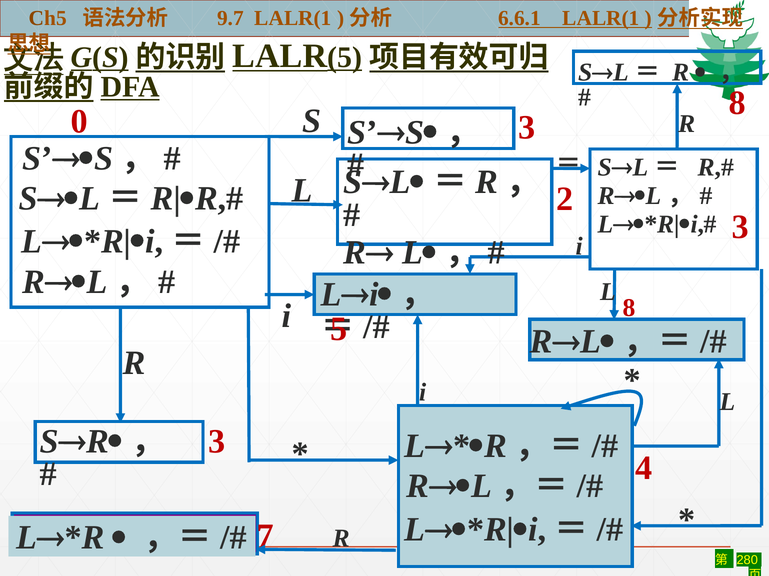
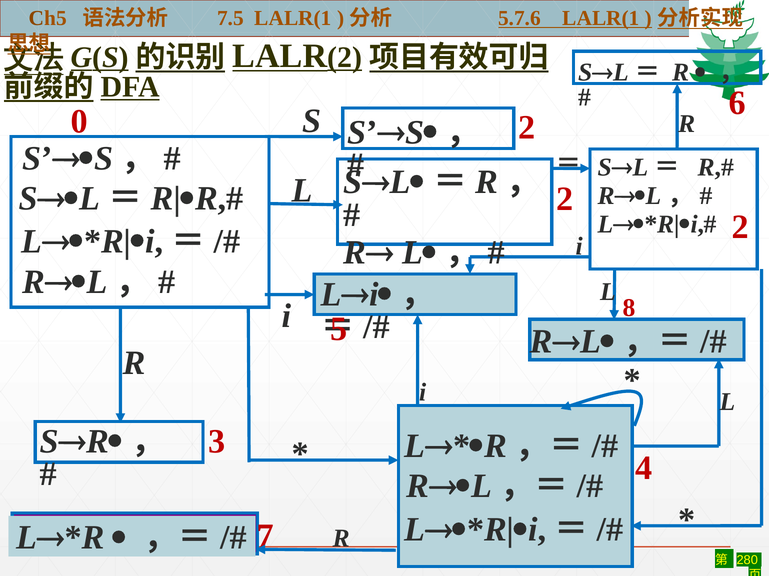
9.7: 9.7 -> 7.5
6.6.1: 6.6.1 -> 5.7.6
5 at (345, 57): 5 -> 2
8 at (737, 103): 8 -> 6
S 3: 3 -> 2
3 at (740, 228): 3 -> 2
